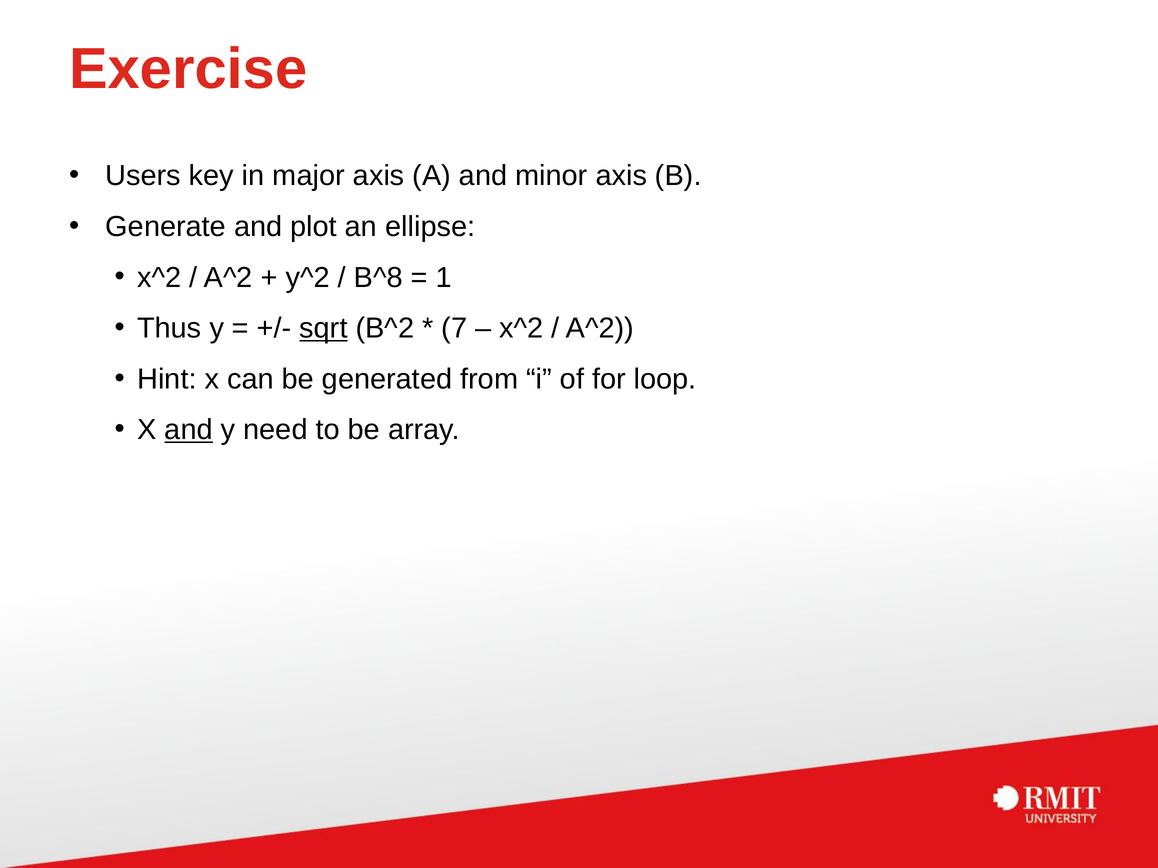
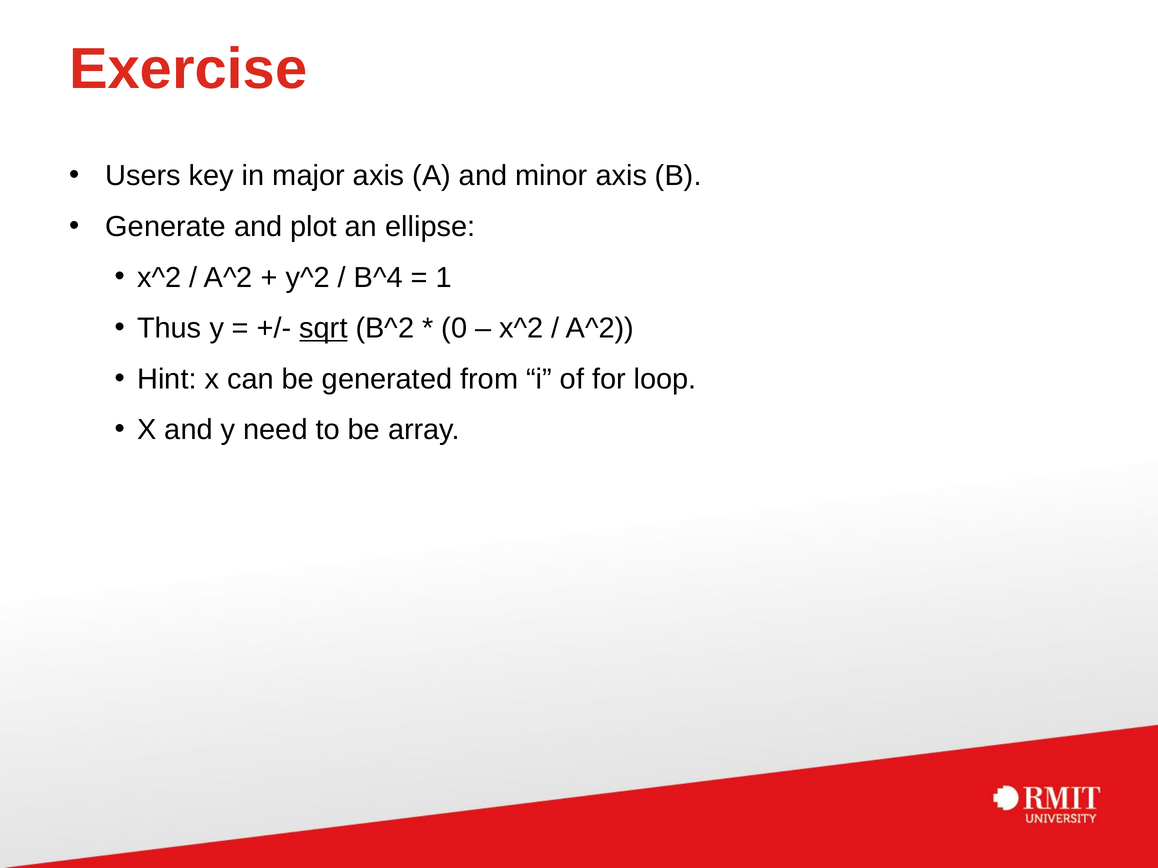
B^8: B^8 -> B^4
7: 7 -> 0
and at (189, 430) underline: present -> none
